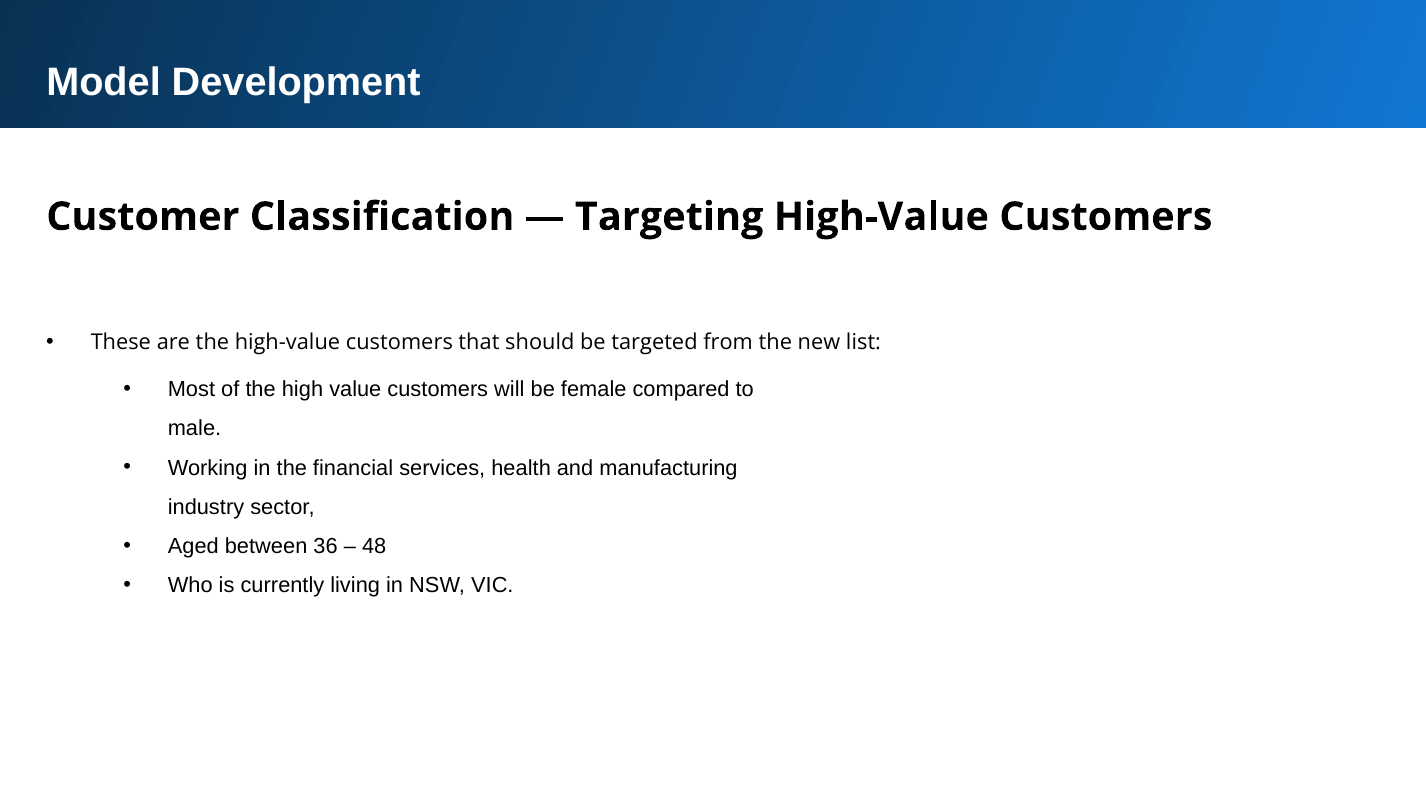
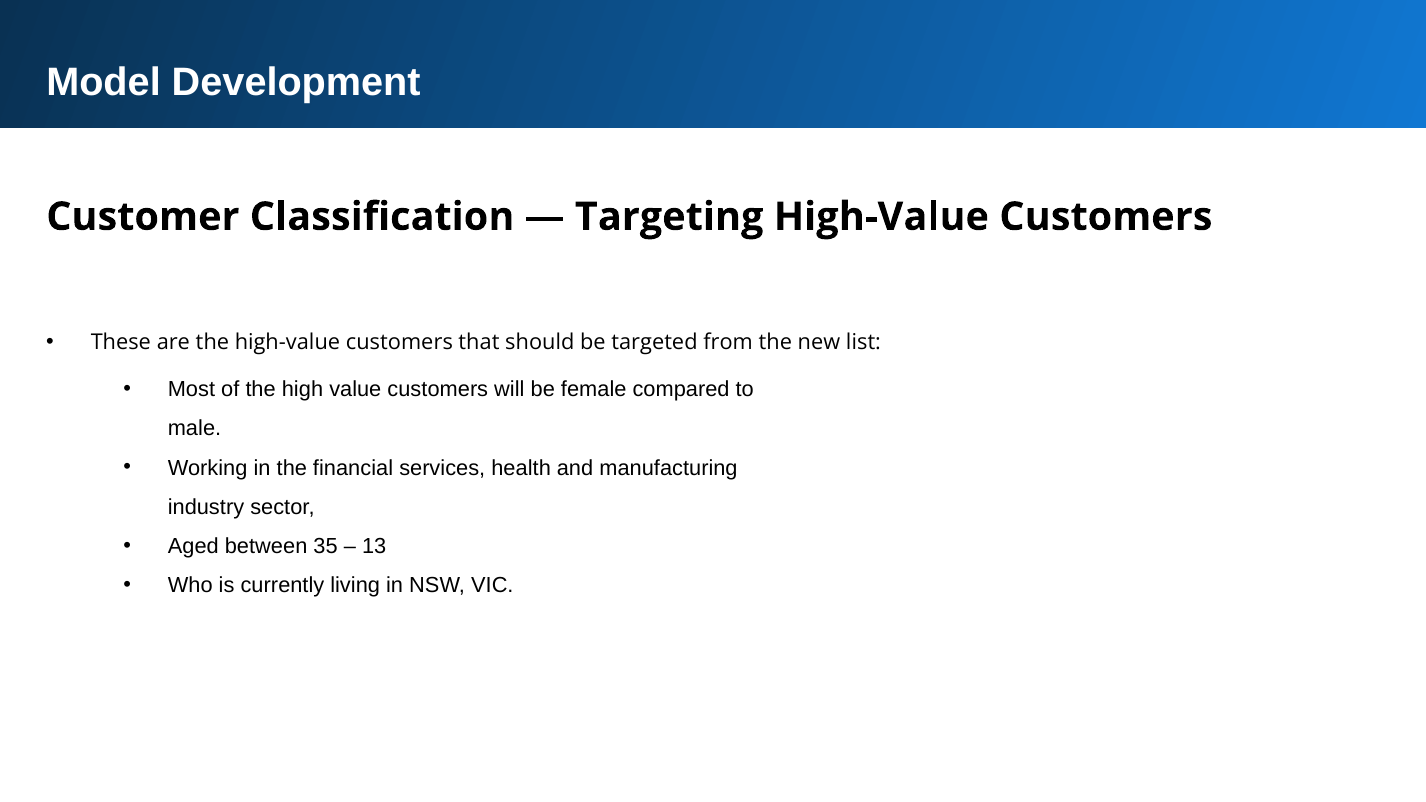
36: 36 -> 35
48: 48 -> 13
